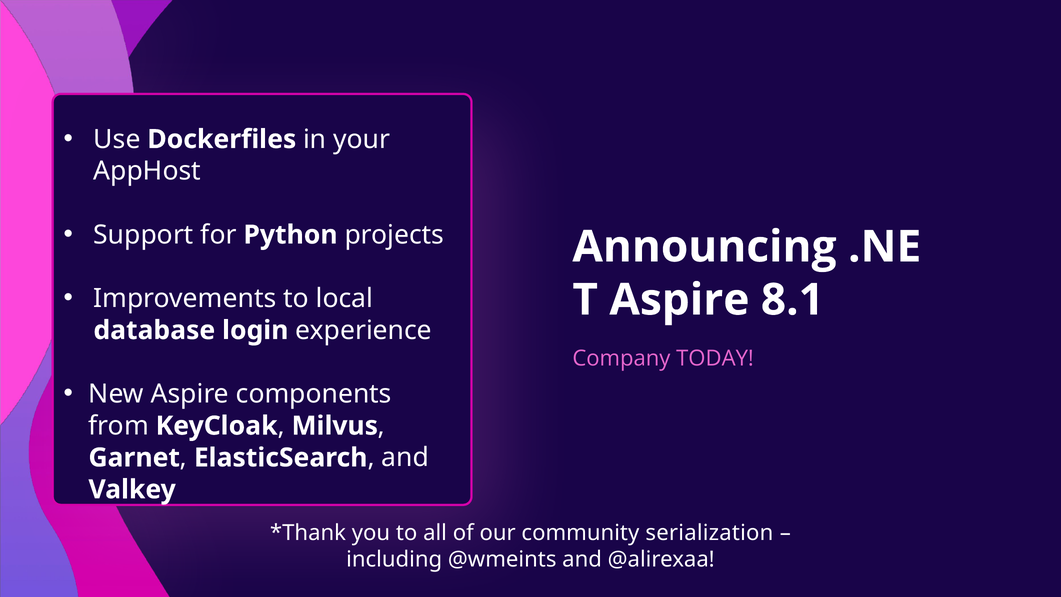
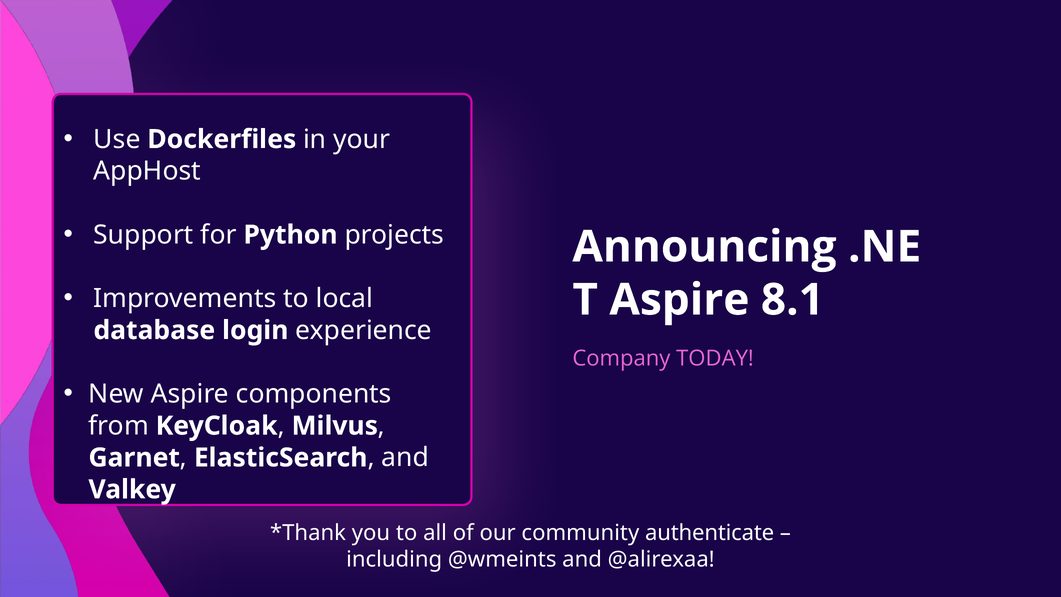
serialization: serialization -> authenticate
